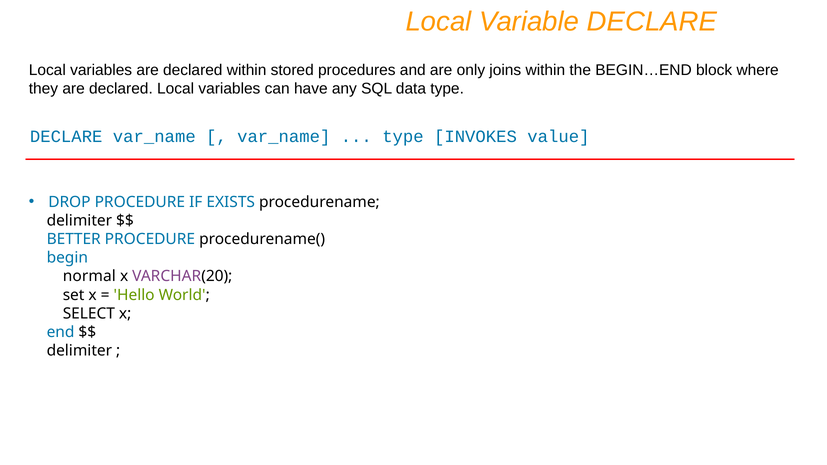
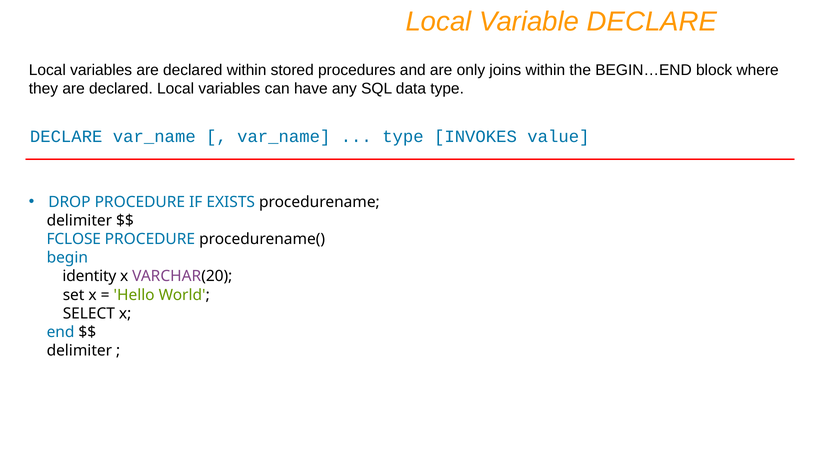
BETTER: BETTER -> FCLOSE
normal: normal -> identity
